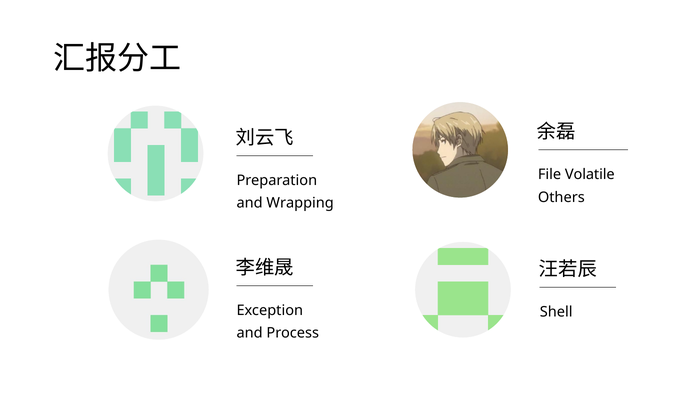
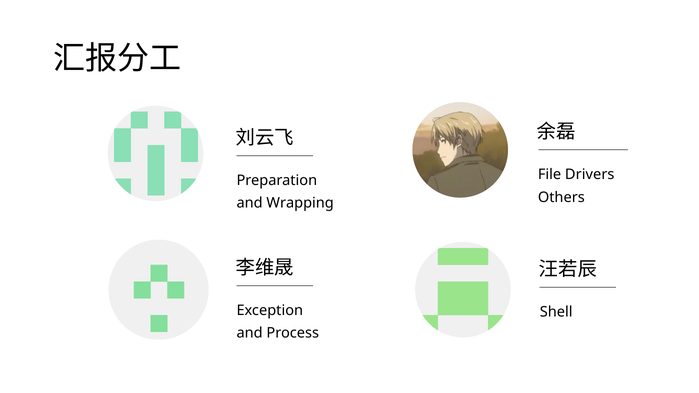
Volatile: Volatile -> Drivers
